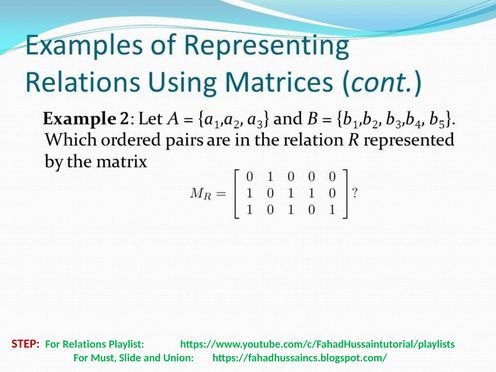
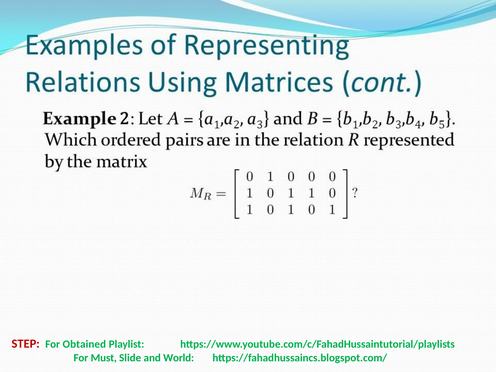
Relations: Relations -> Obtained
Union: Union -> World
